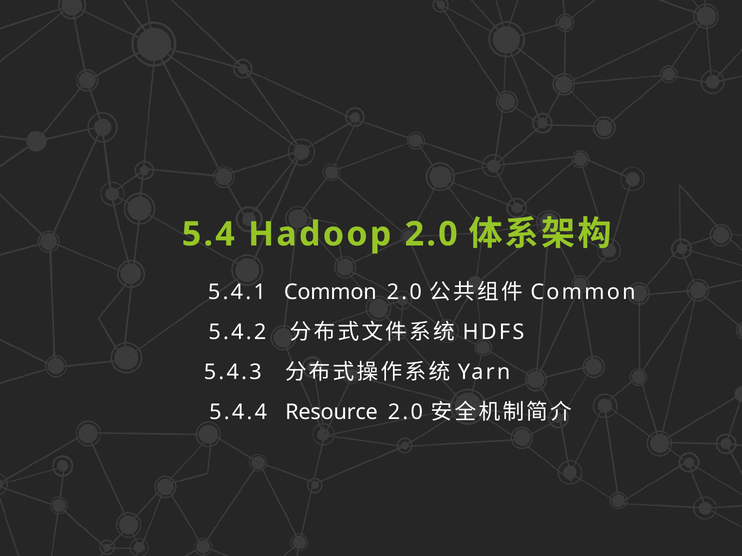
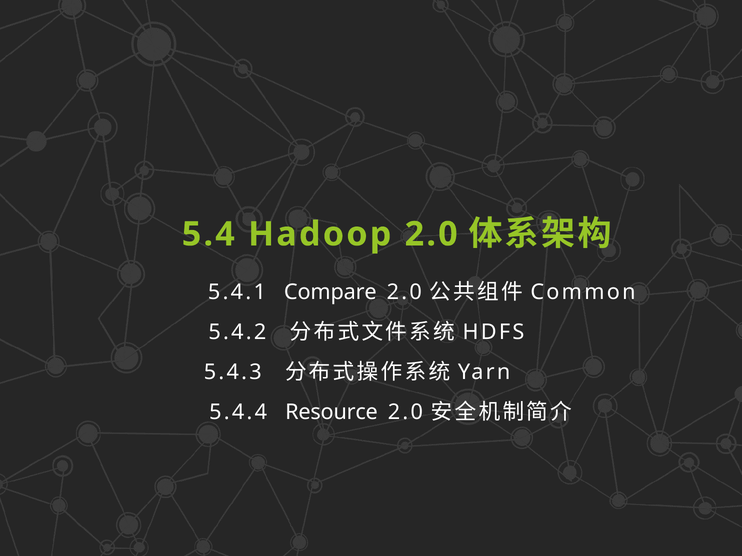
5.4.1 Common: Common -> Compare
